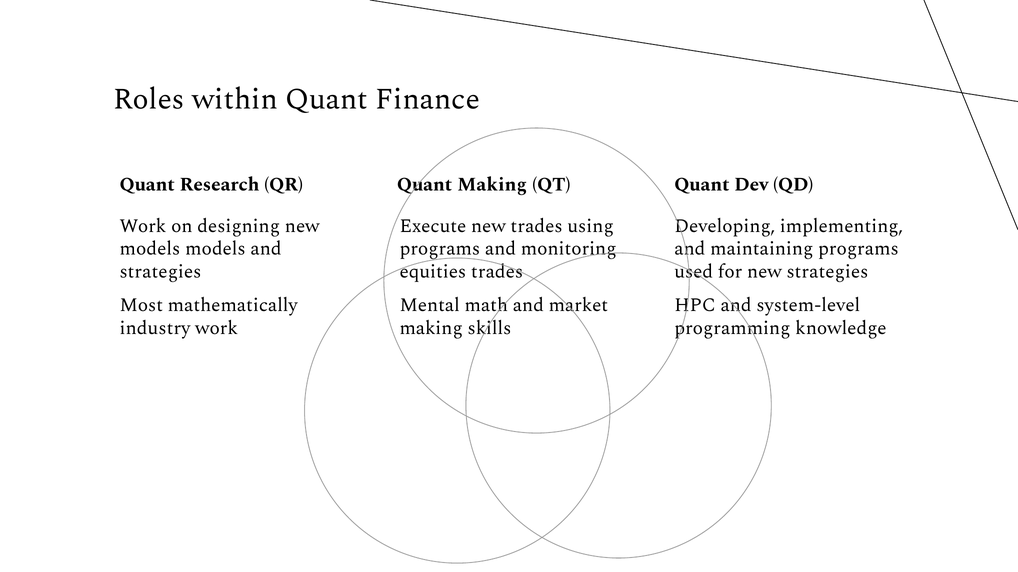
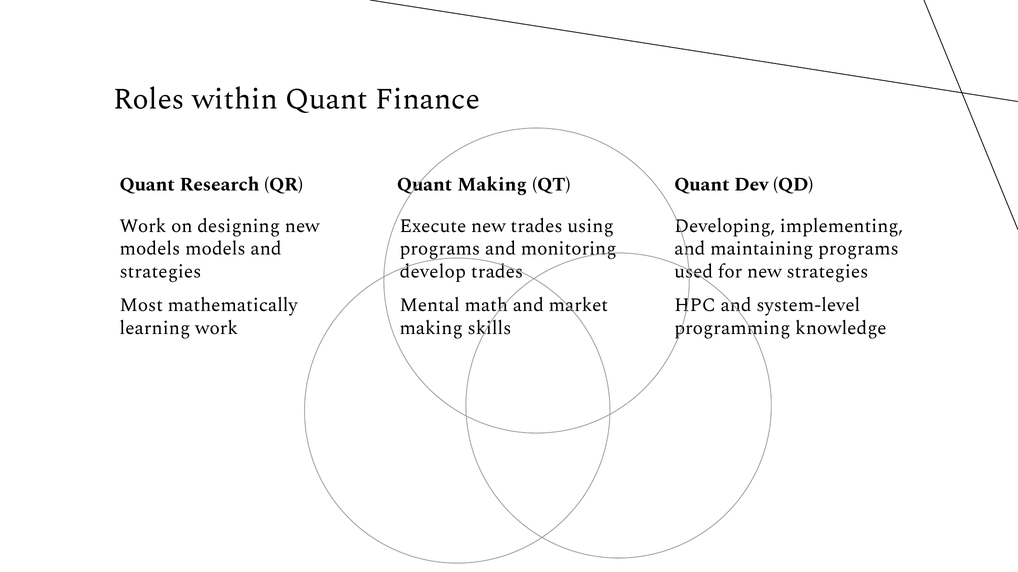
equities: equities -> develop
industry: industry -> learning
